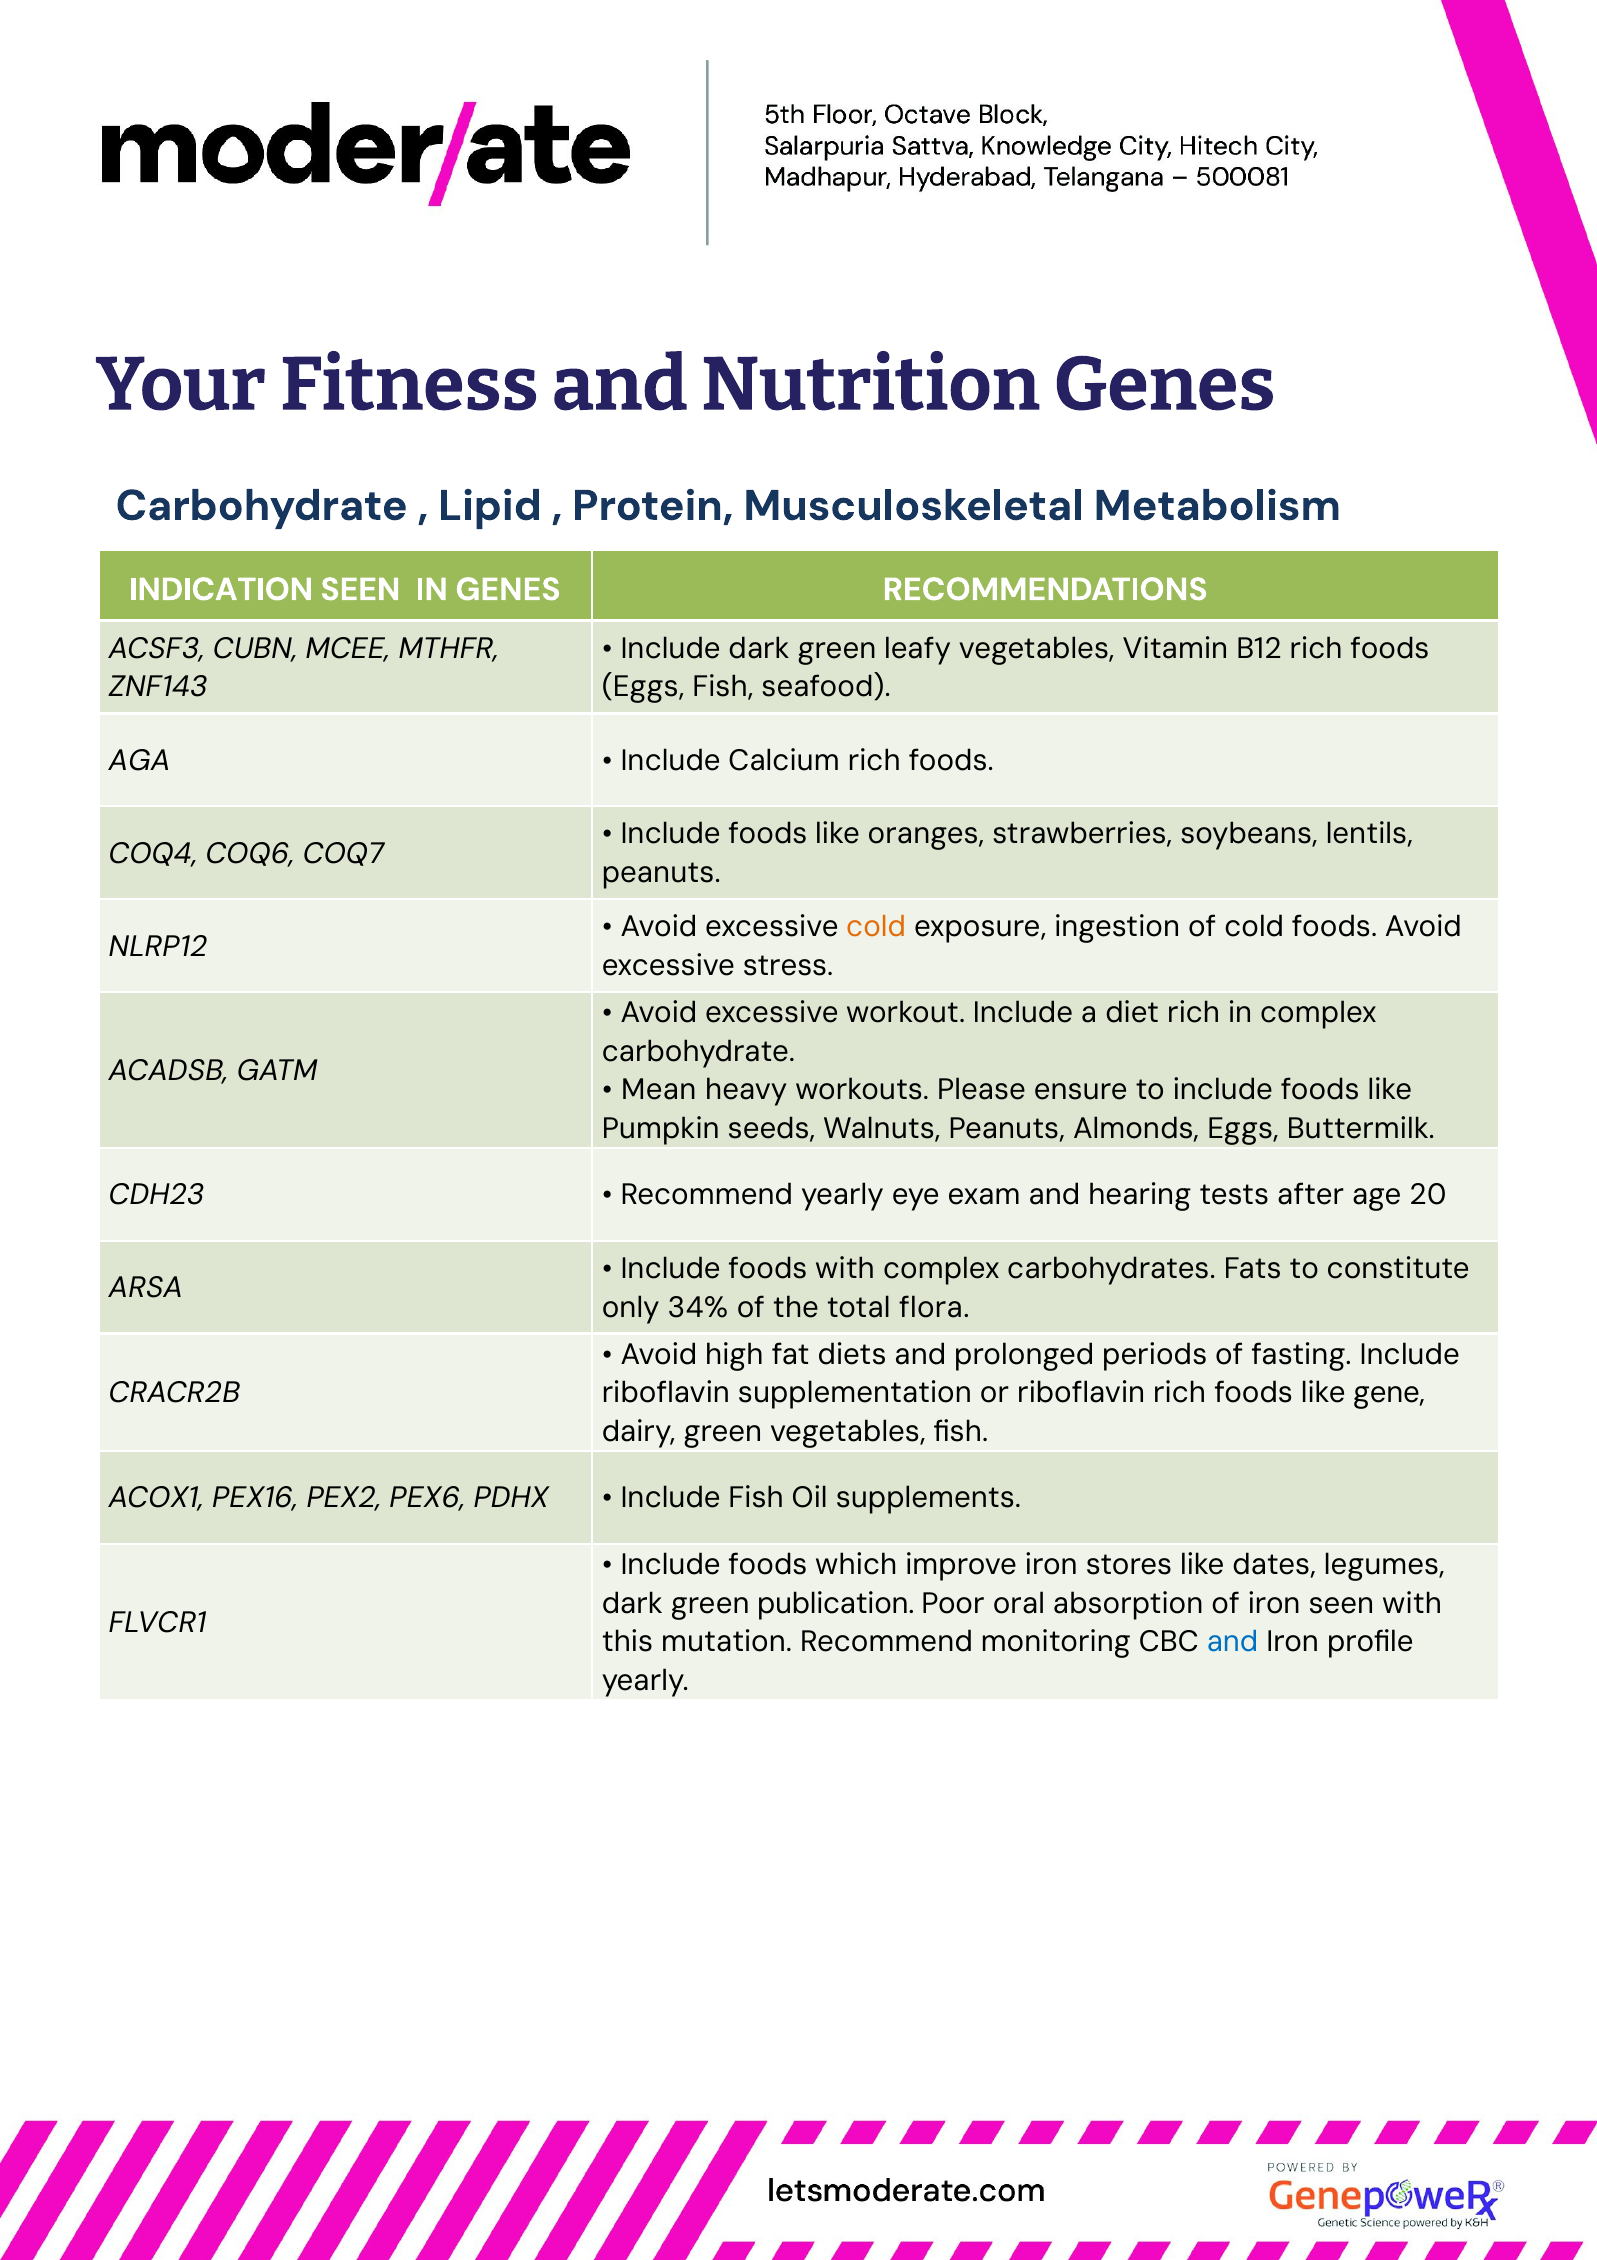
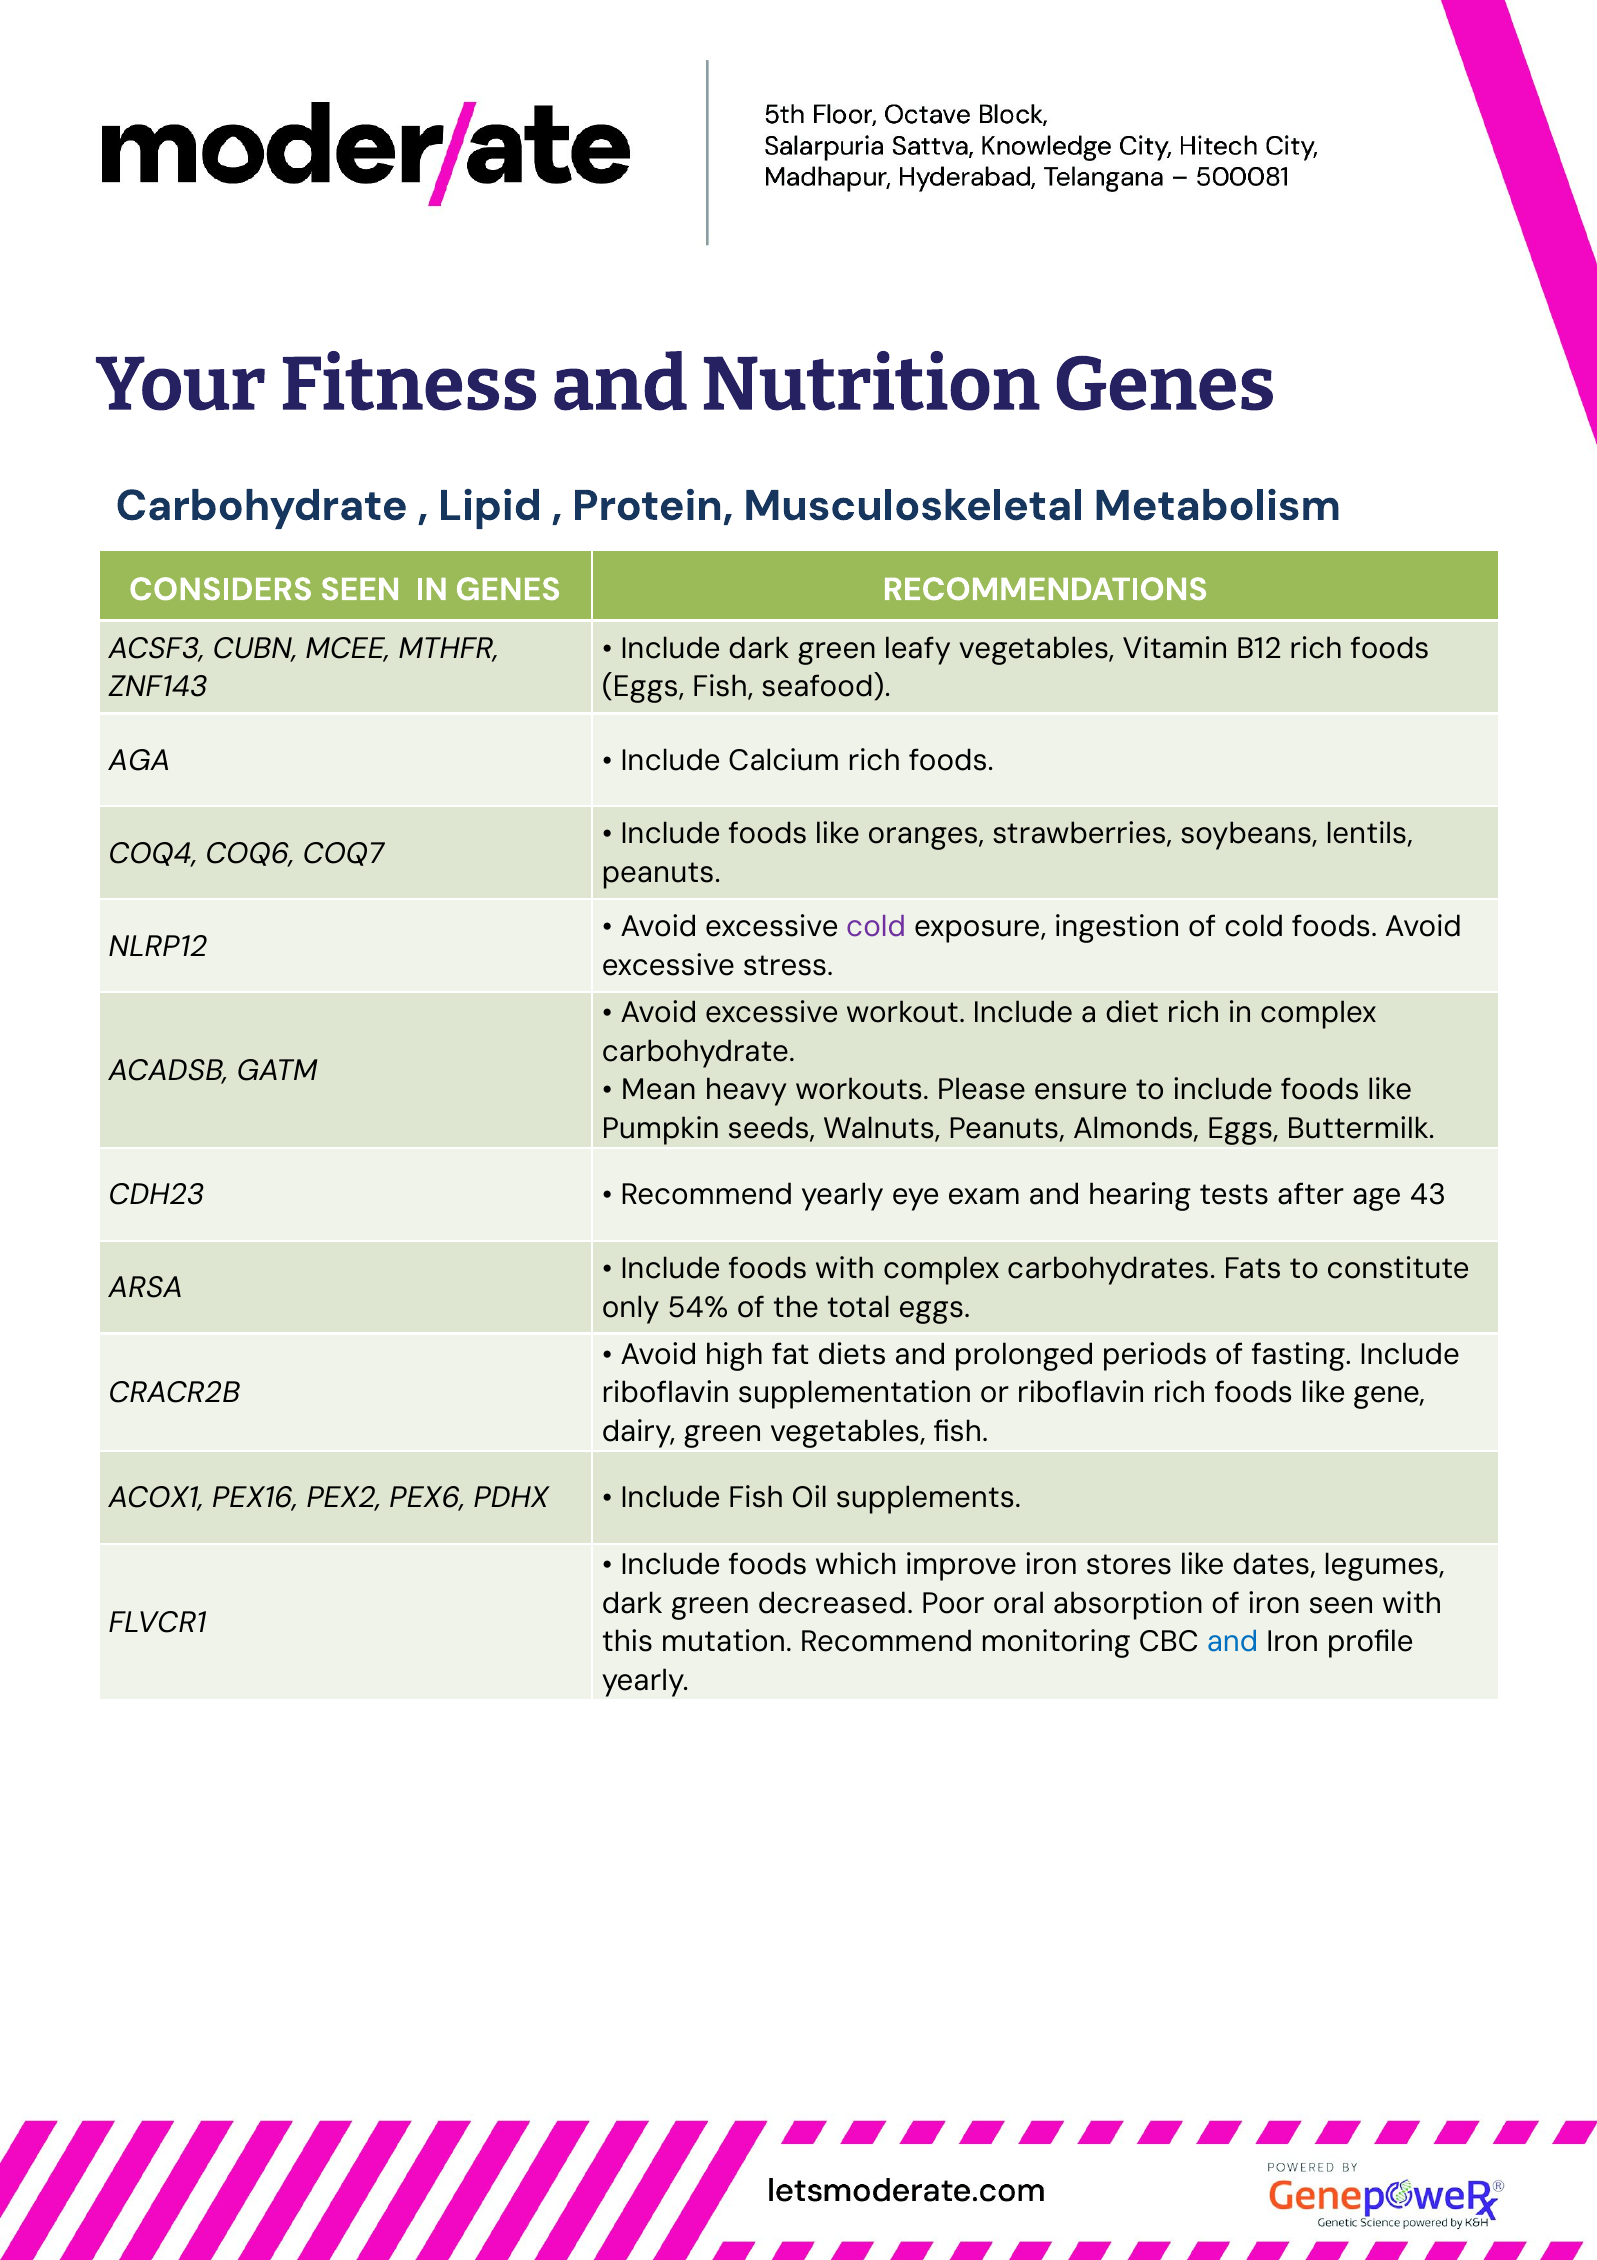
INDICATION: INDICATION -> CONSIDERS
cold at (876, 927) colour: orange -> purple
20: 20 -> 43
34%: 34% -> 54%
total flora: flora -> eggs
publication: publication -> decreased
